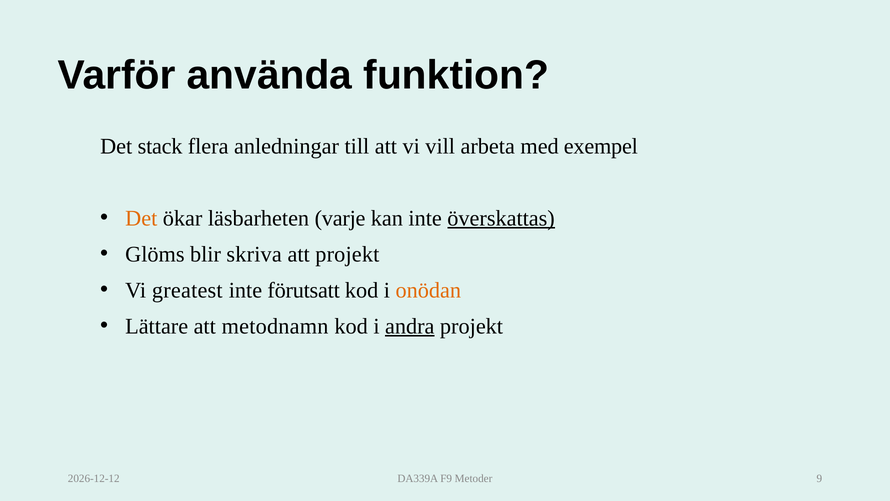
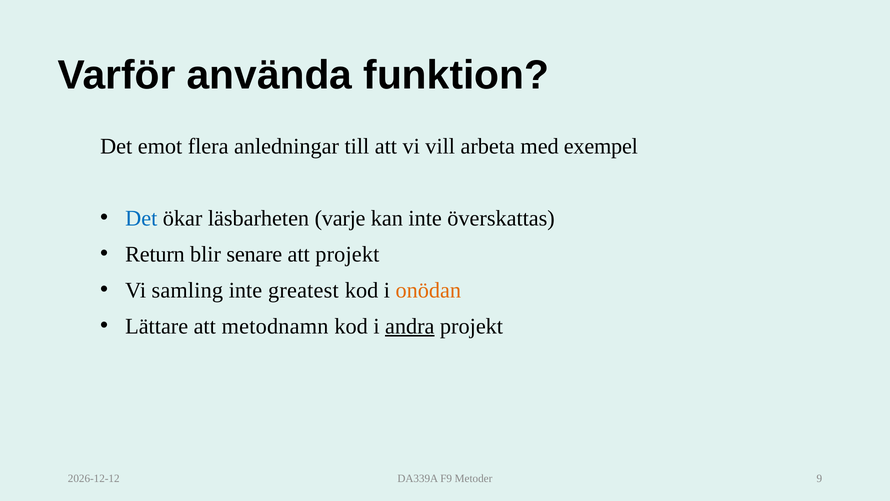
stack: stack -> emot
Det at (141, 218) colour: orange -> blue
överskattas underline: present -> none
Glöms: Glöms -> Return
skriva: skriva -> senare
greatest: greatest -> samling
förutsatt: förutsatt -> greatest
